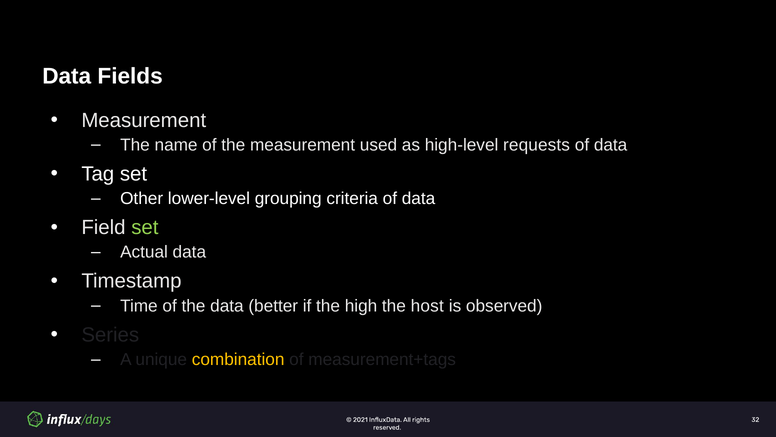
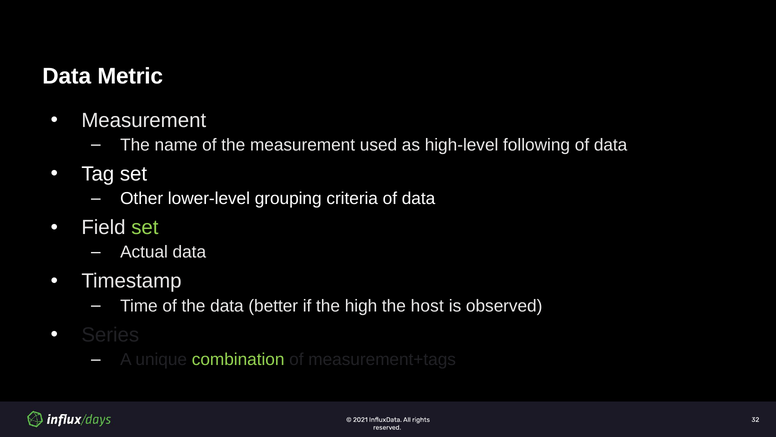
Fields: Fields -> Metric
requests: requests -> following
combination colour: yellow -> light green
